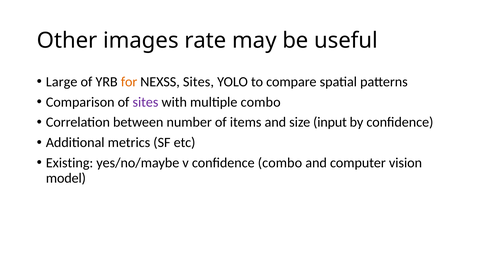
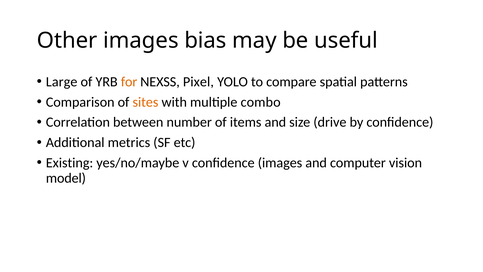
rate: rate -> bias
NEXSS Sites: Sites -> Pixel
sites at (145, 102) colour: purple -> orange
input: input -> drive
confidence combo: combo -> images
